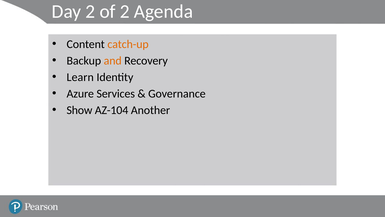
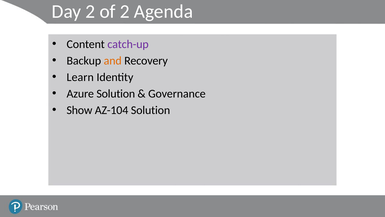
catch-up colour: orange -> purple
Azure Services: Services -> Solution
AZ-104 Another: Another -> Solution
